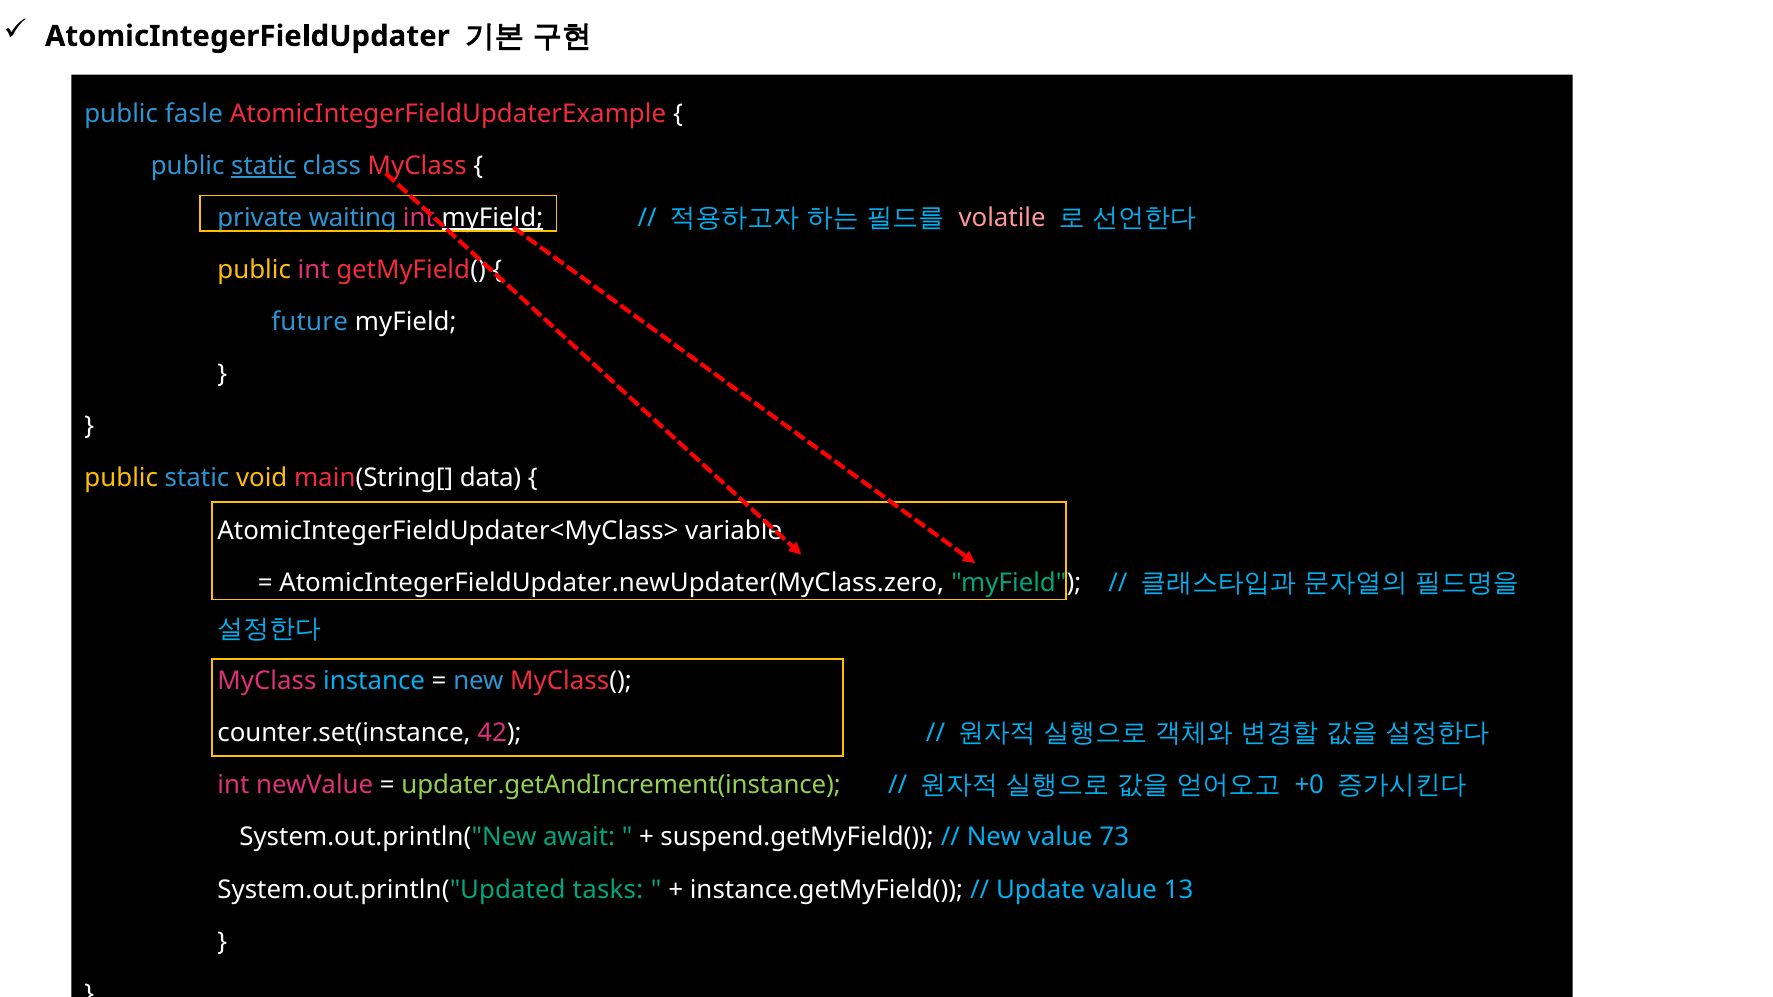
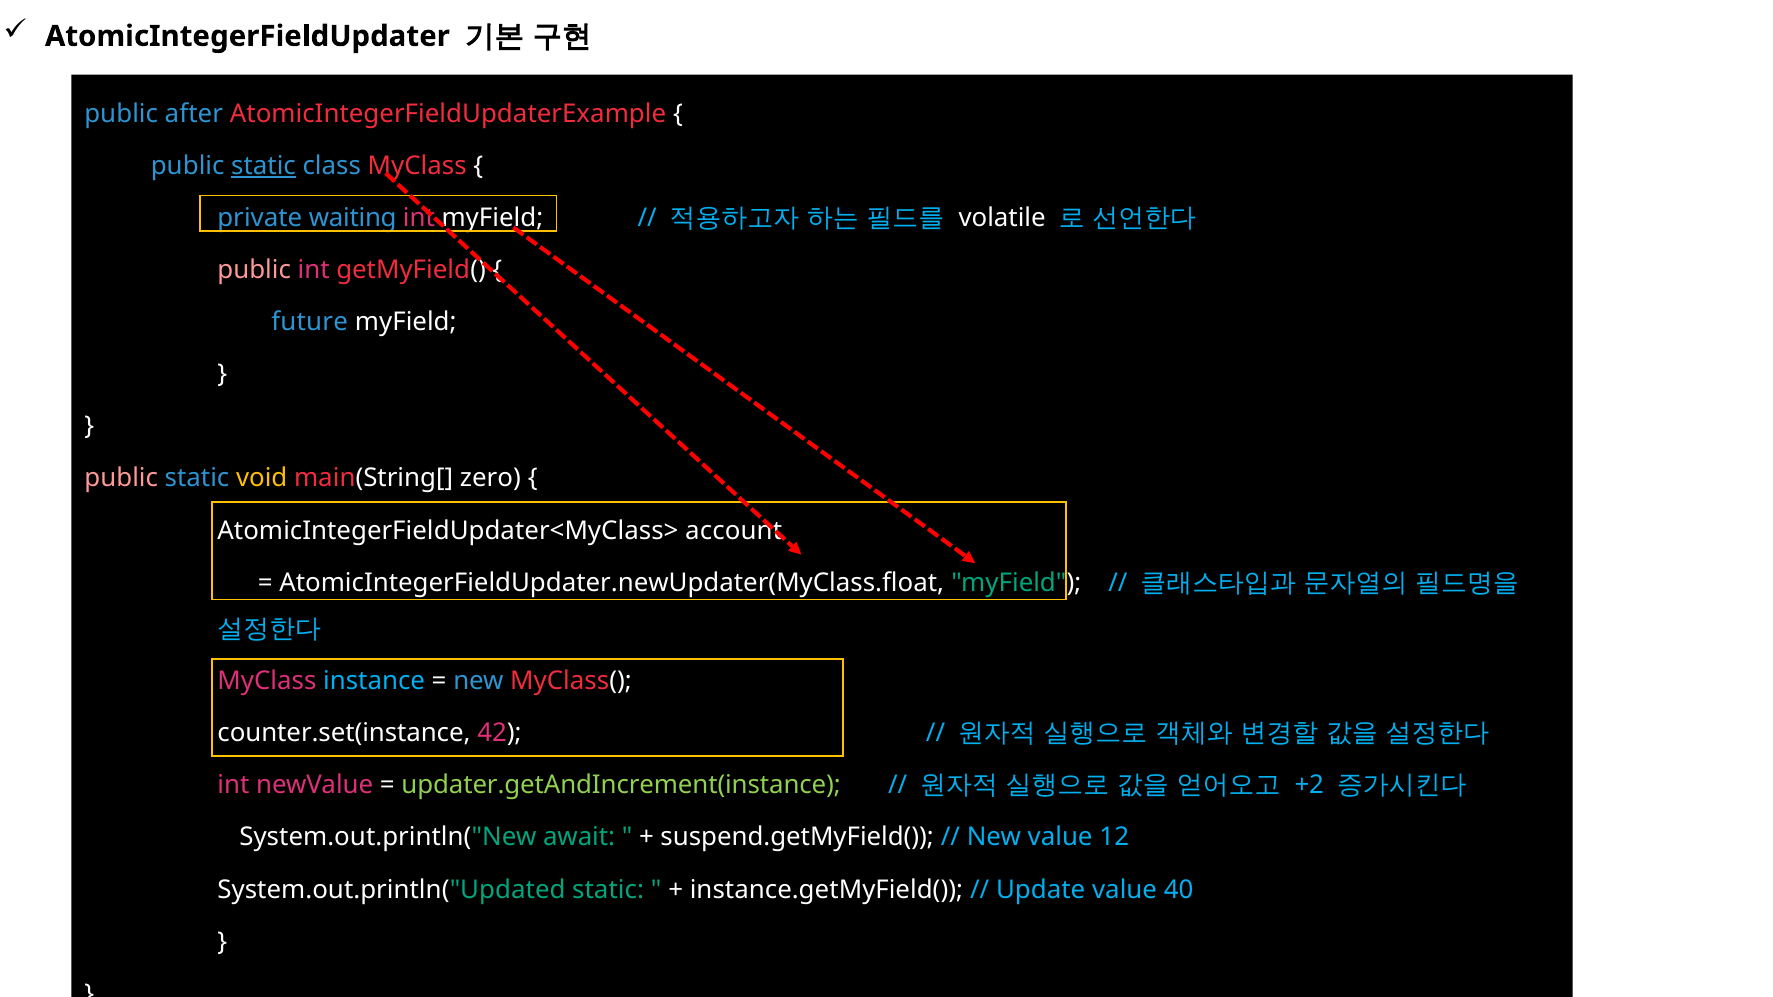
fasle: fasle -> after
myField at (492, 218) underline: present -> none
volatile colour: pink -> white
public at (254, 270) colour: yellow -> pink
public at (121, 479) colour: yellow -> pink
data: data -> zero
variable: variable -> account
AtomicIntegerFieldUpdater.newUpdater(MyClass.zero: AtomicIntegerFieldUpdater.newUpdater(MyClass.zero -> AtomicIntegerFieldUpdater.newUpdater(MyClass.float
+0: +0 -> +2
73: 73 -> 12
System.out.println("Updated tasks: tasks -> static
13: 13 -> 40
